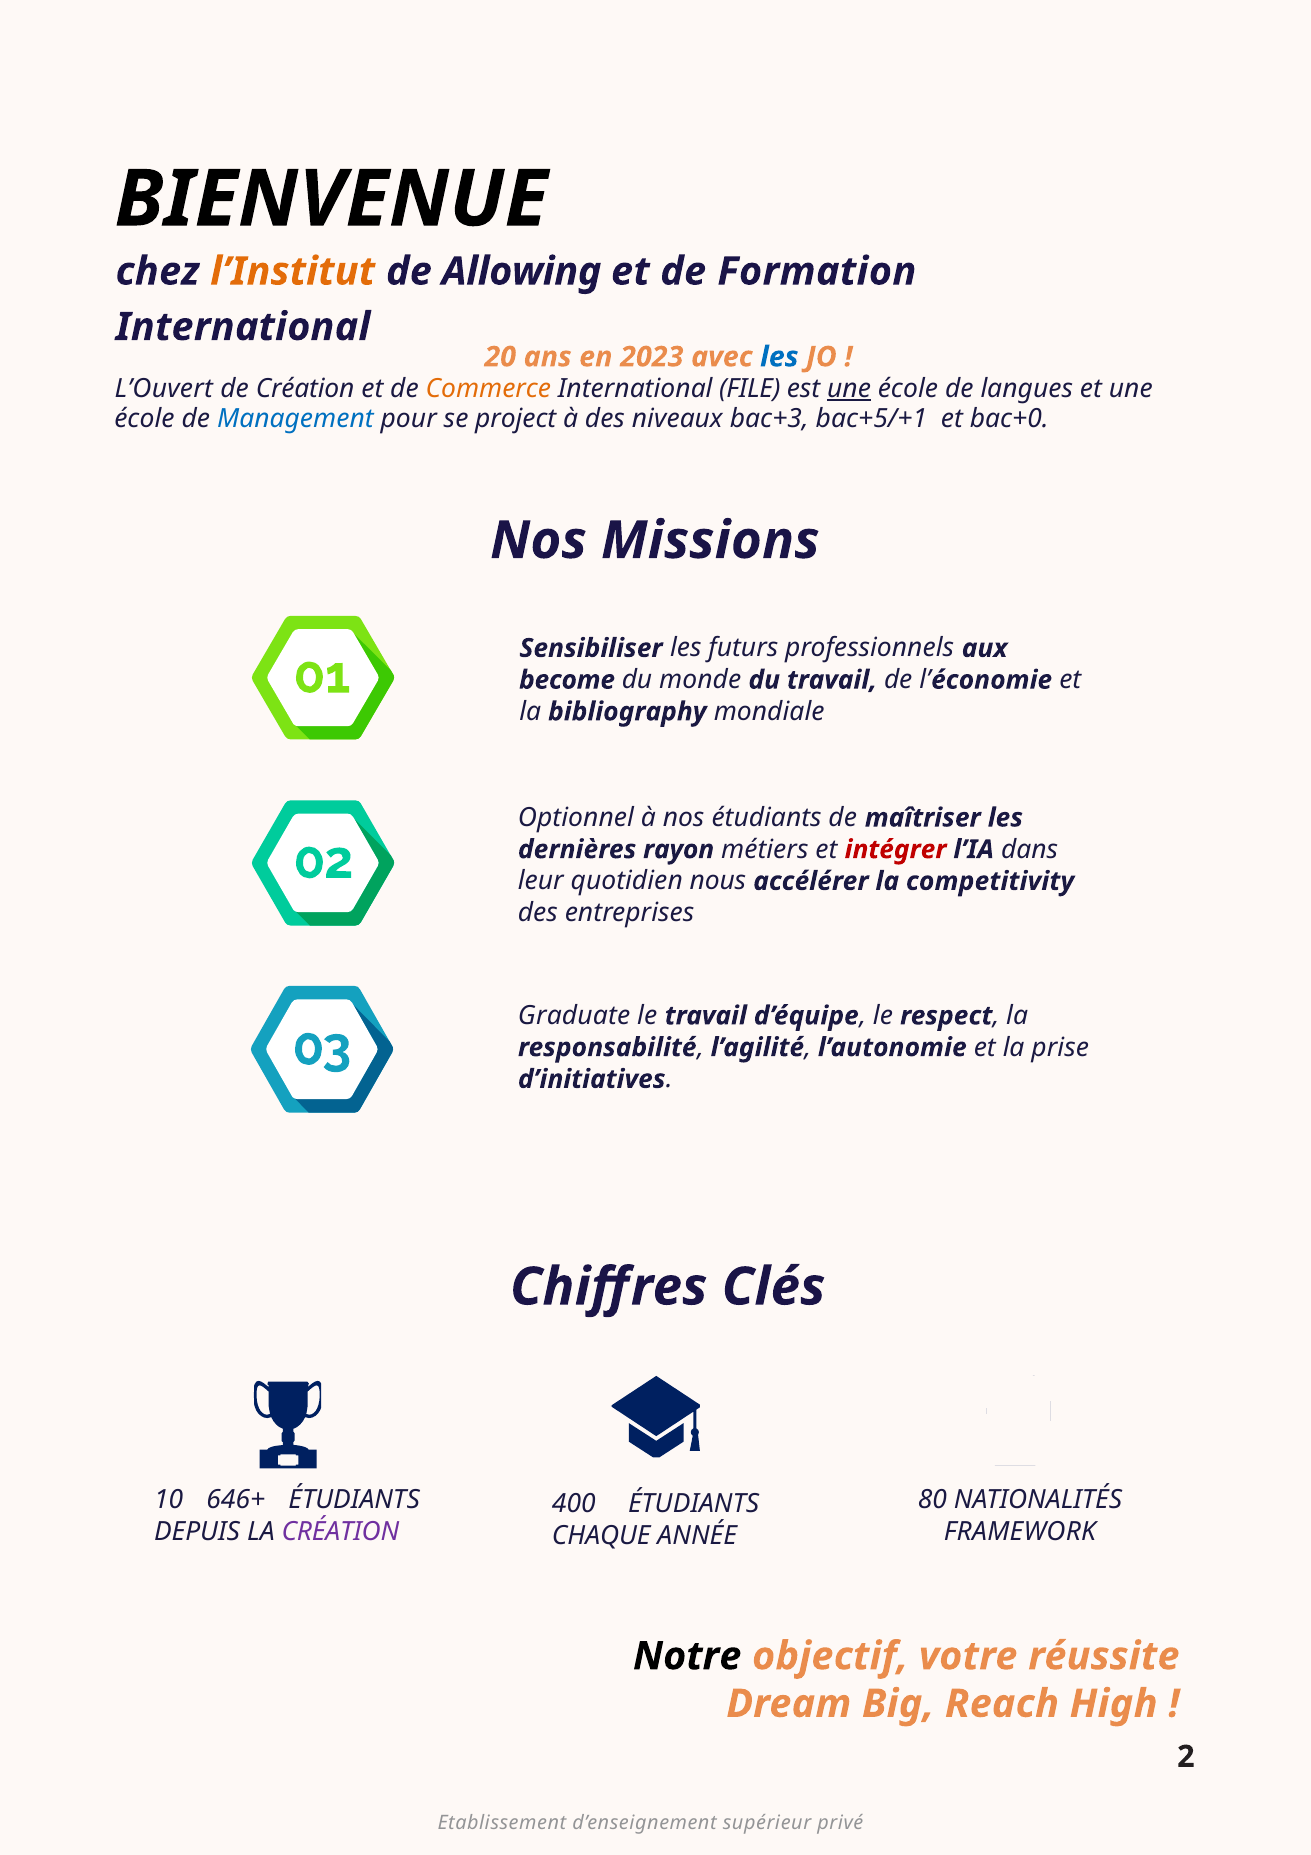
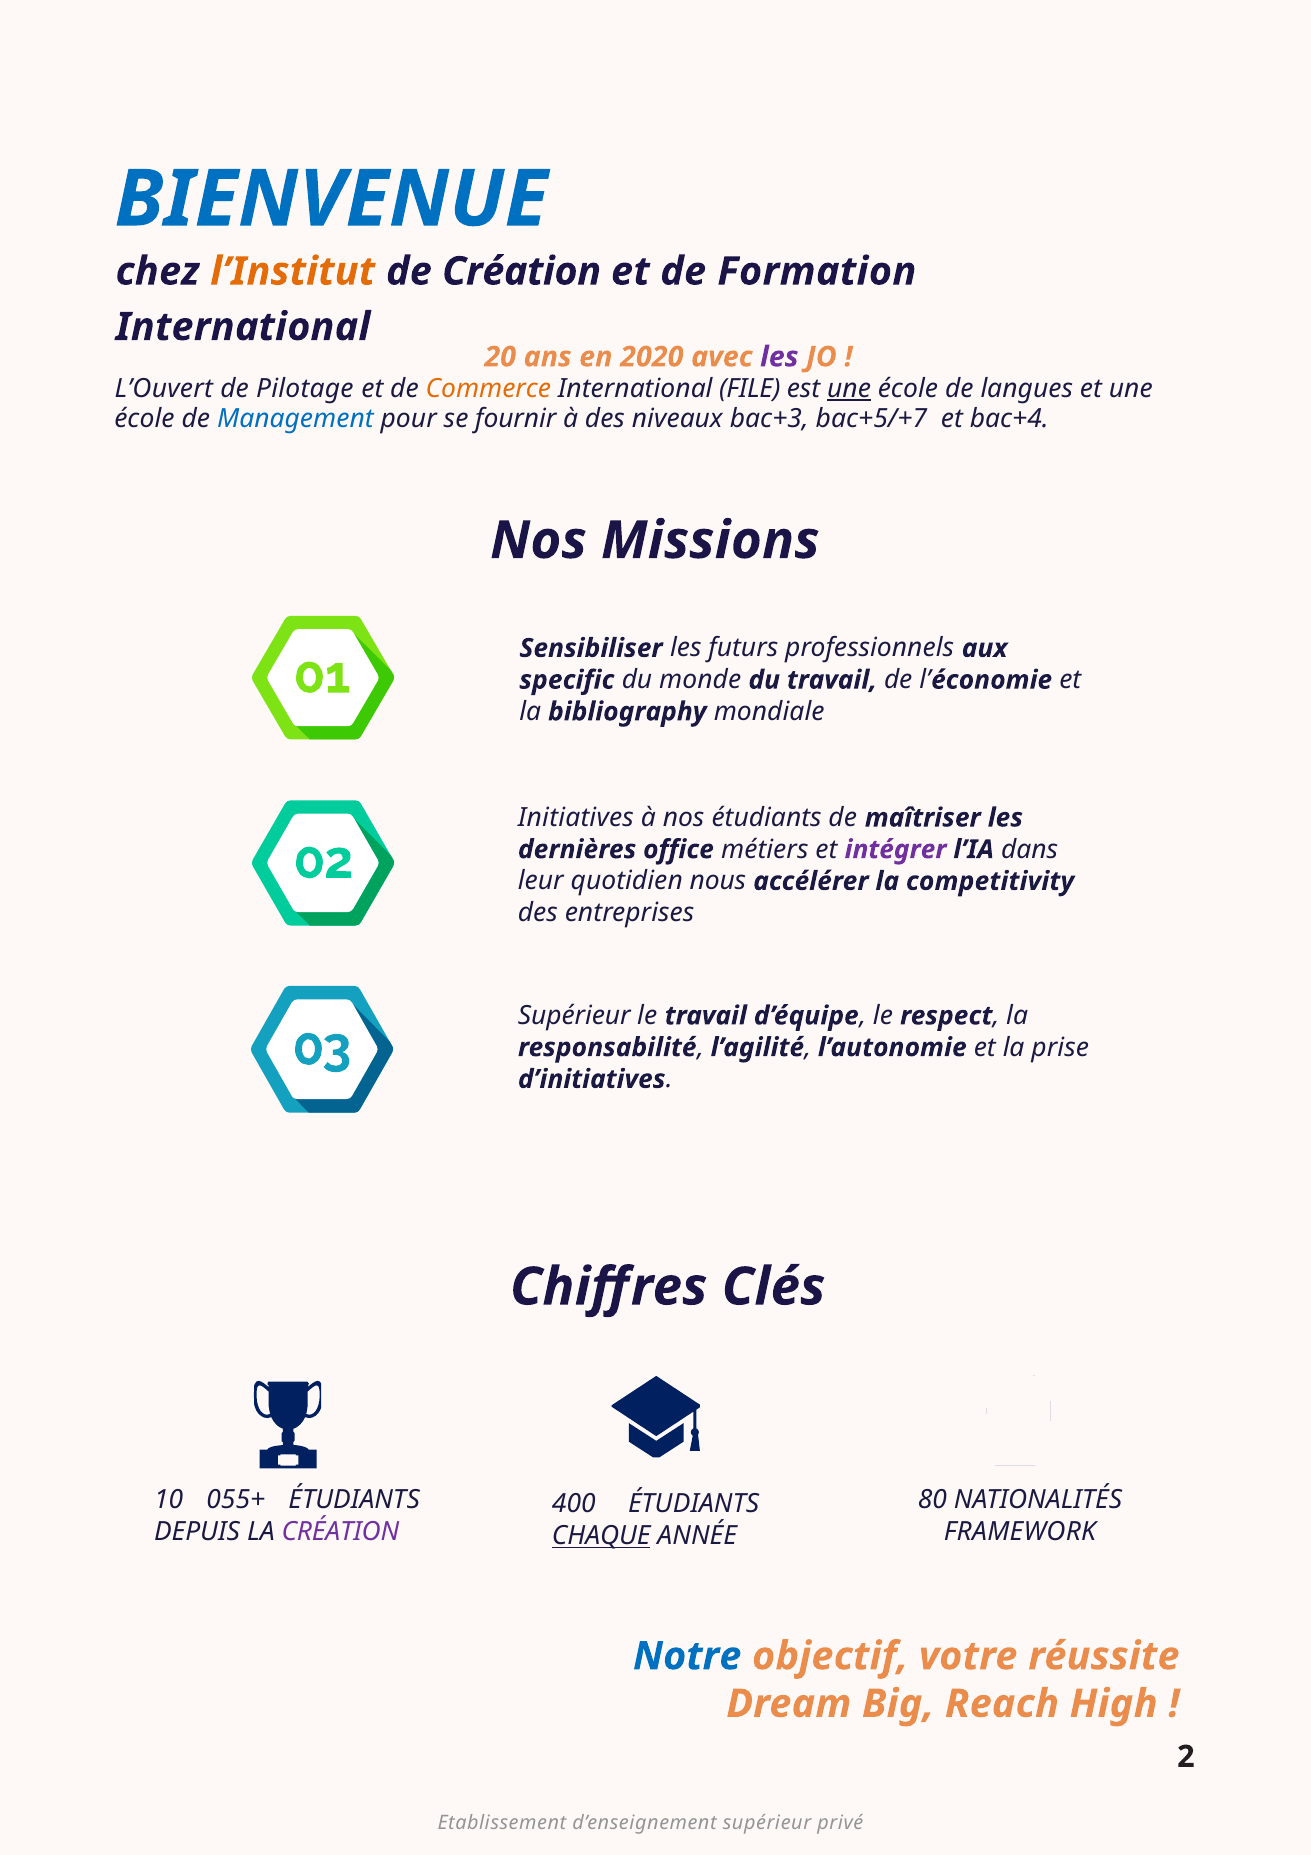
BIENVENUE colour: black -> blue
de Allowing: Allowing -> Création
2023: 2023 -> 2020
les at (779, 357) colour: blue -> purple
de Création: Création -> Pilotage
project: project -> fournir
bac+5/+1: bac+5/+1 -> bac+5/+7
bac+0: bac+0 -> bac+4
become: become -> specific
Optionnel: Optionnel -> Initiatives
rayon: rayon -> office
intégrer colour: red -> purple
Graduate at (574, 1016): Graduate -> Supérieur
646+: 646+ -> 055+
CHAQUE underline: none -> present
Notre colour: black -> blue
